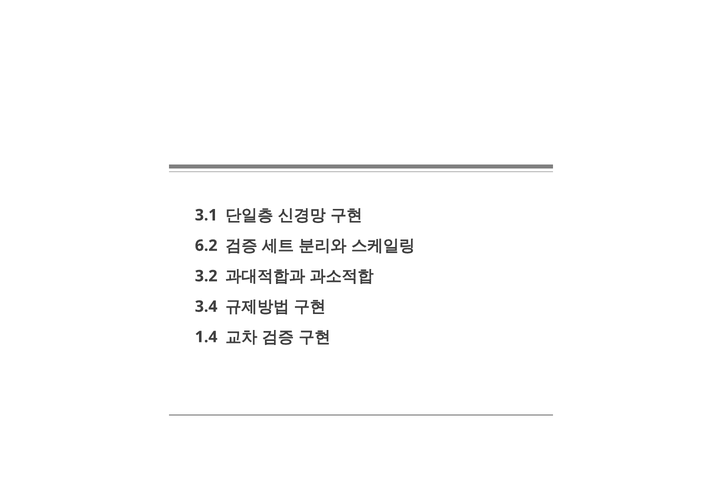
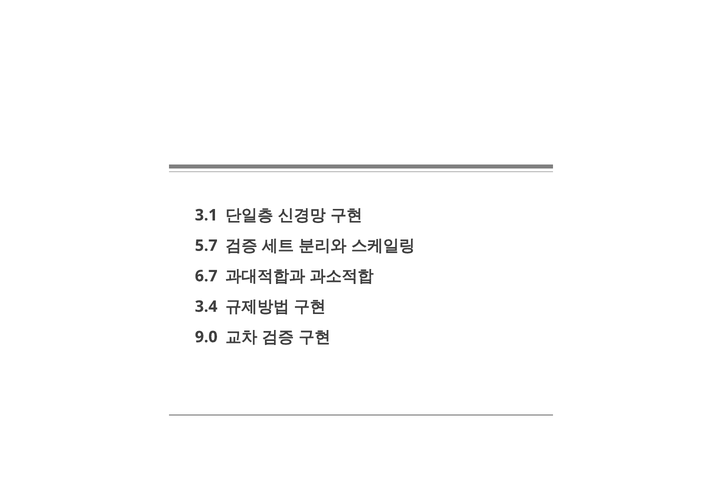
6.2: 6.2 -> 5.7
3.2: 3.2 -> 6.7
1.4: 1.4 -> 9.0
